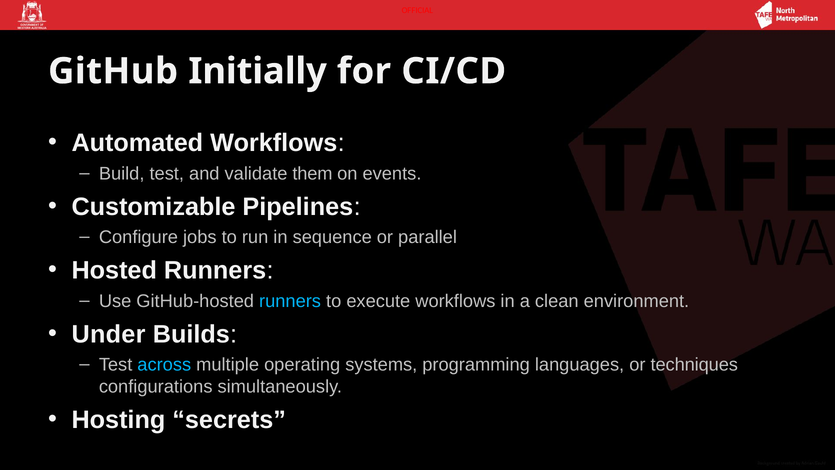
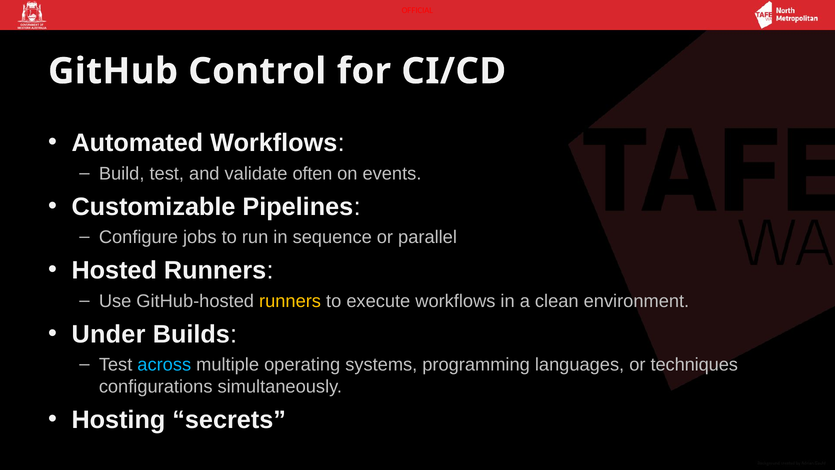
Initially: Initially -> Control
them: them -> often
runners at (290, 301) colour: light blue -> yellow
